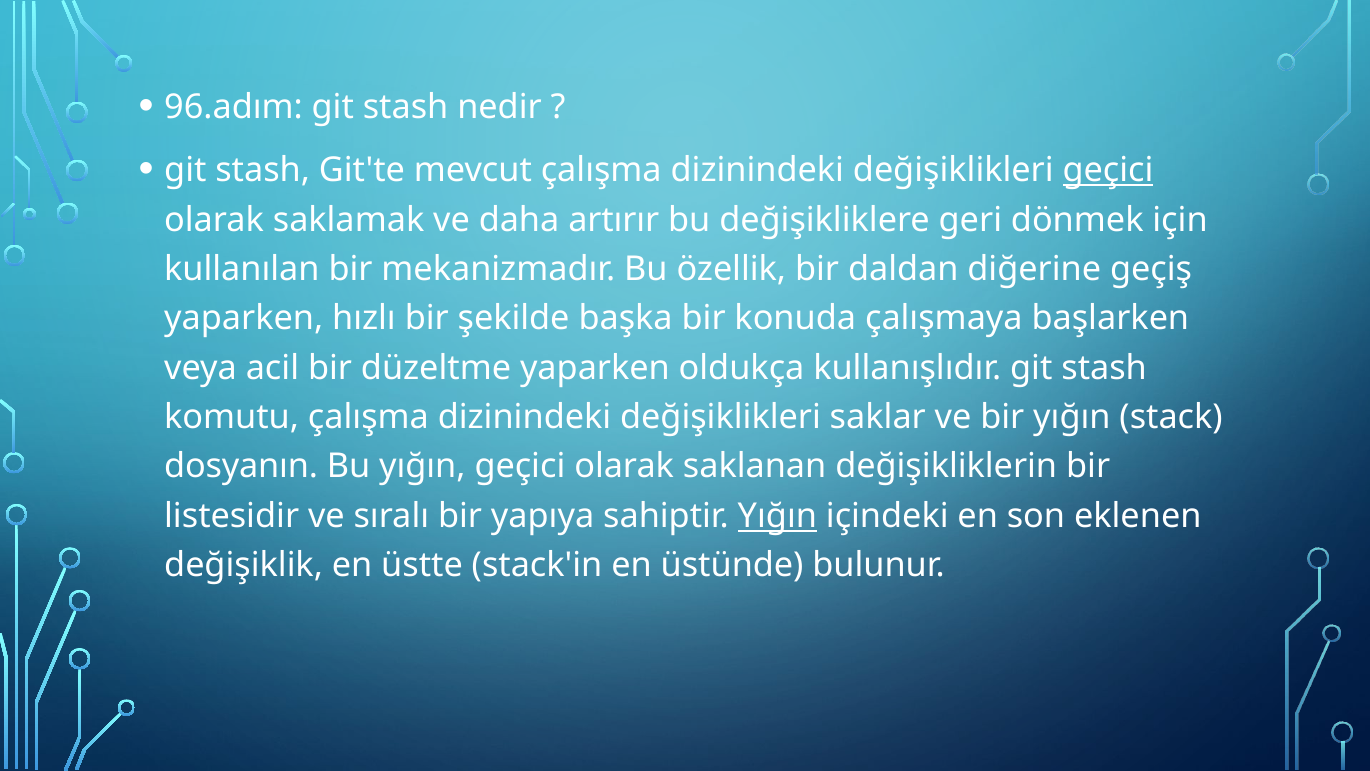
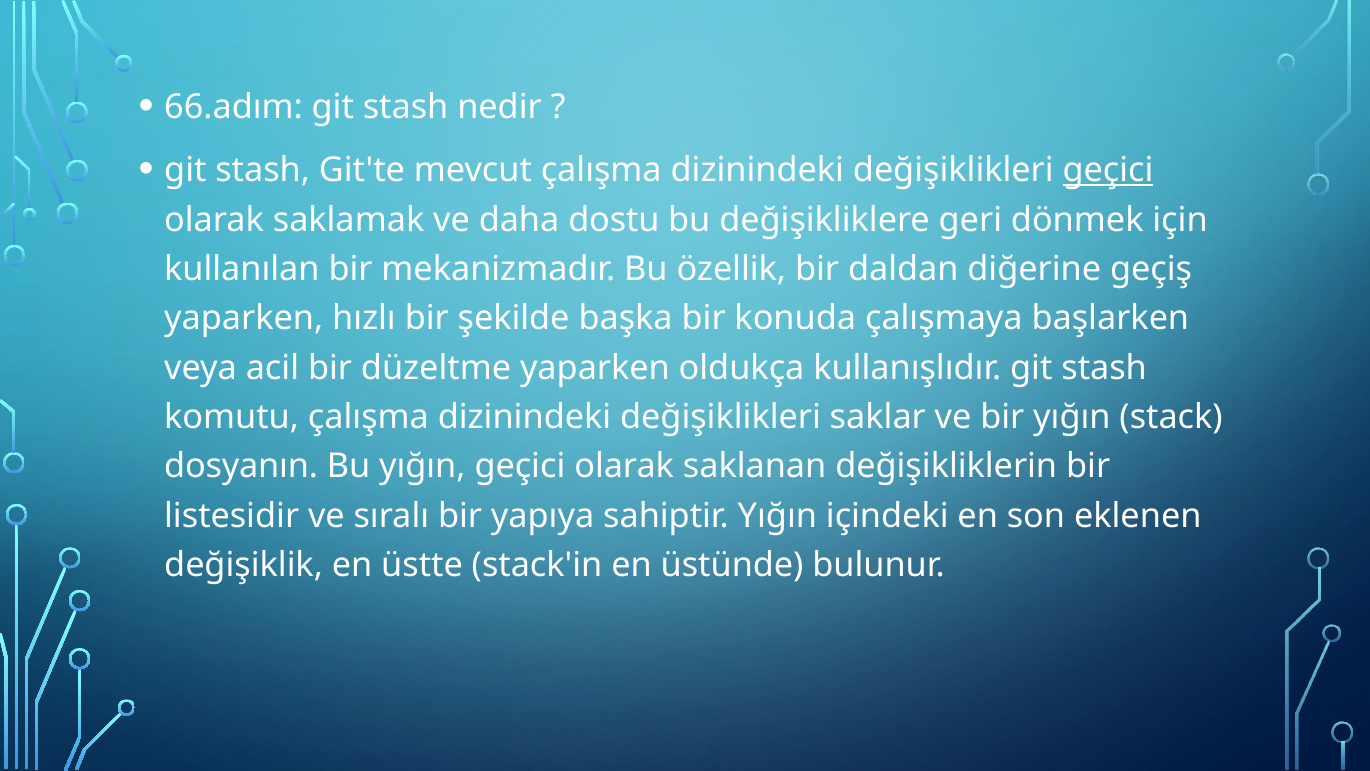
96.adım: 96.adım -> 66.adım
artırır: artırır -> dostu
Yığın at (777, 516) underline: present -> none
